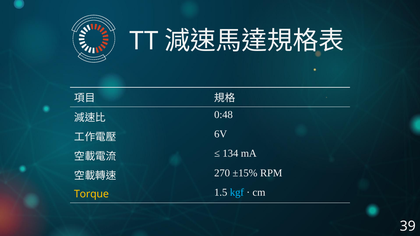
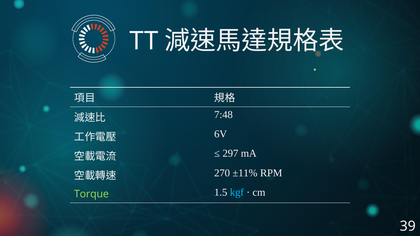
0:48: 0:48 -> 7:48
134: 134 -> 297
±15%: ±15% -> ±11%
Torque colour: yellow -> light green
